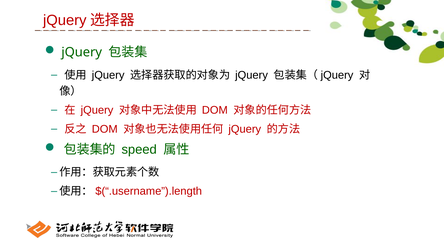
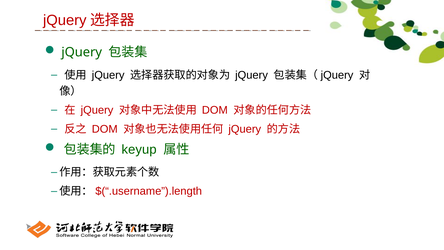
speed: speed -> keyup
